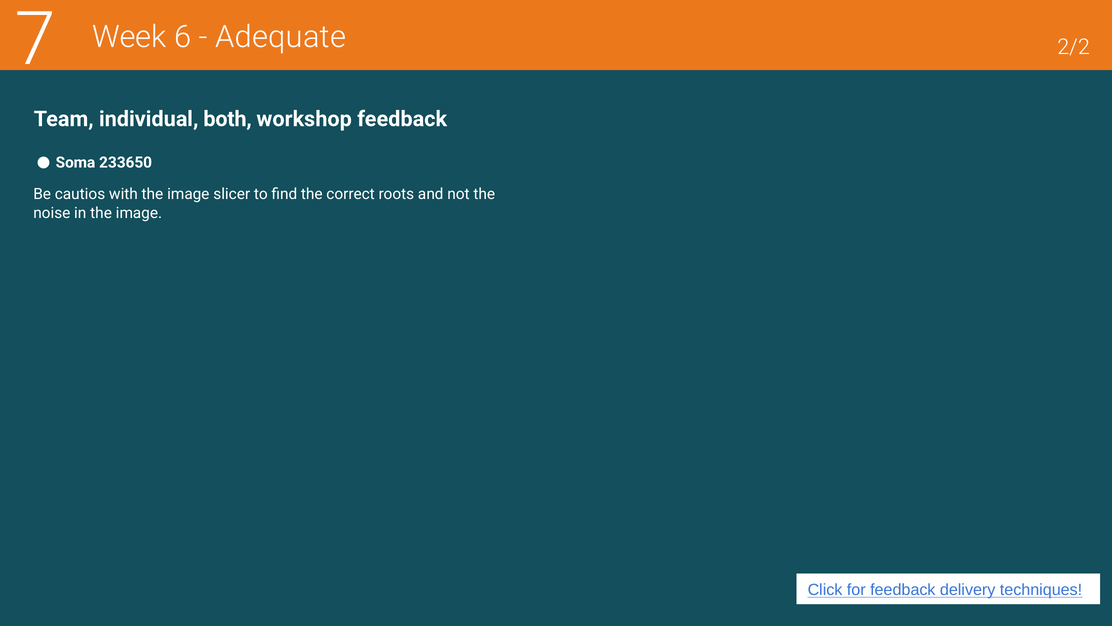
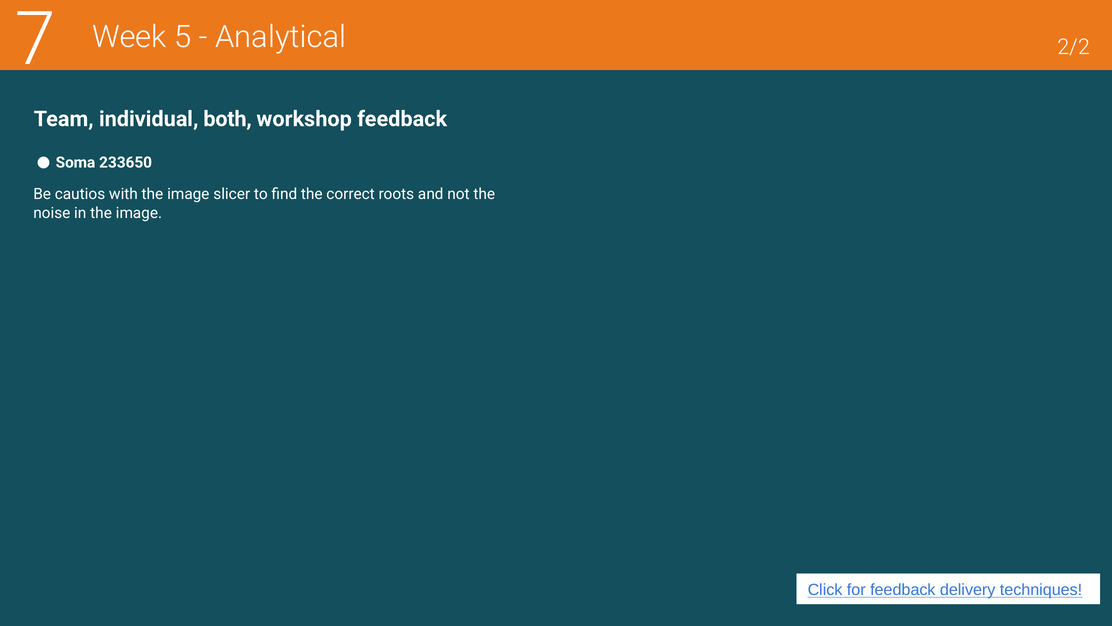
6: 6 -> 5
Adequate: Adequate -> Analytical
